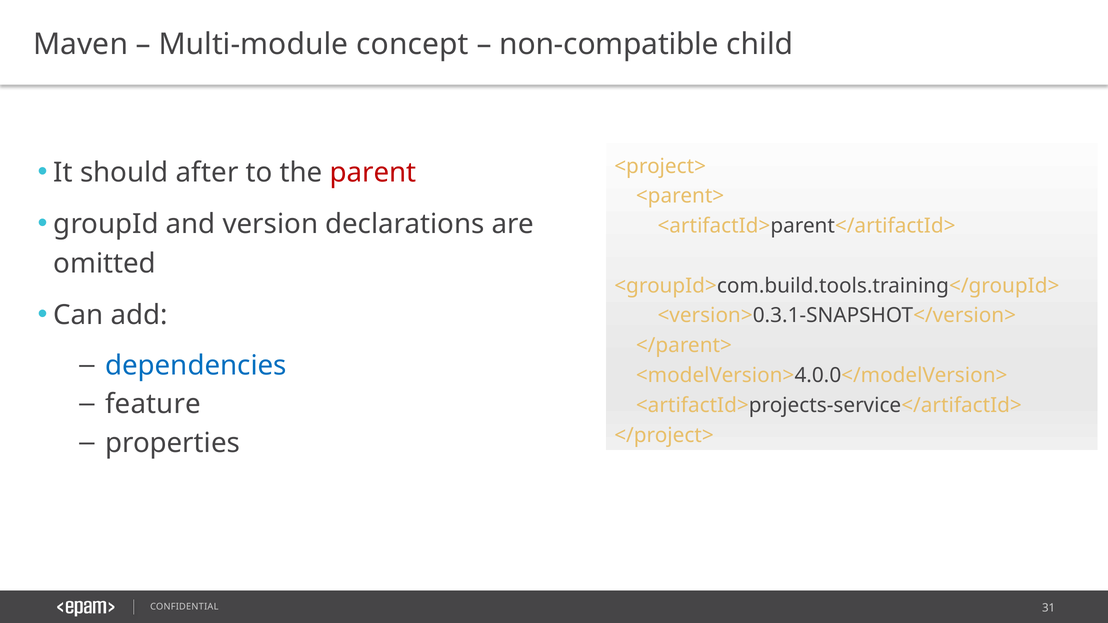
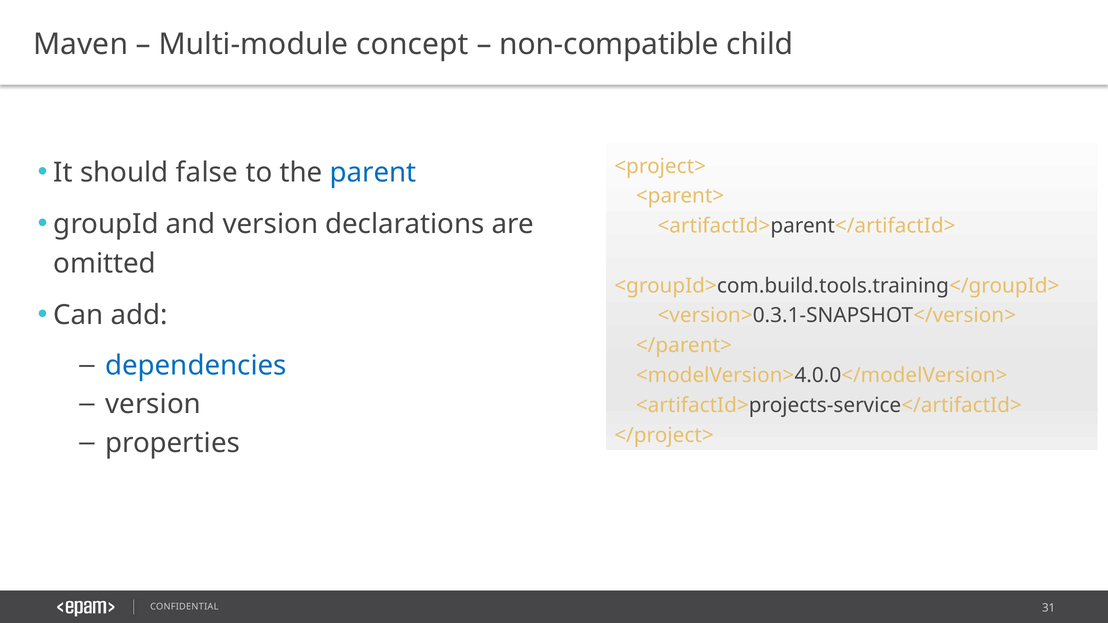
after: after -> false
parent colour: red -> blue
feature at (153, 404): feature -> version
